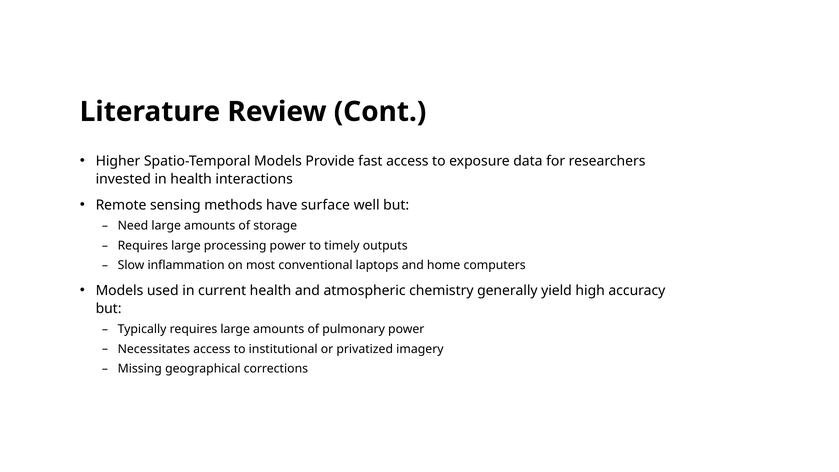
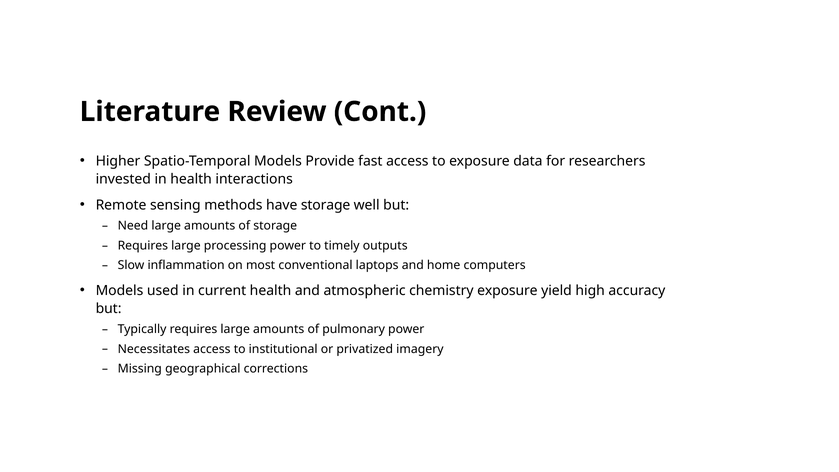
have surface: surface -> storage
chemistry generally: generally -> exposure
